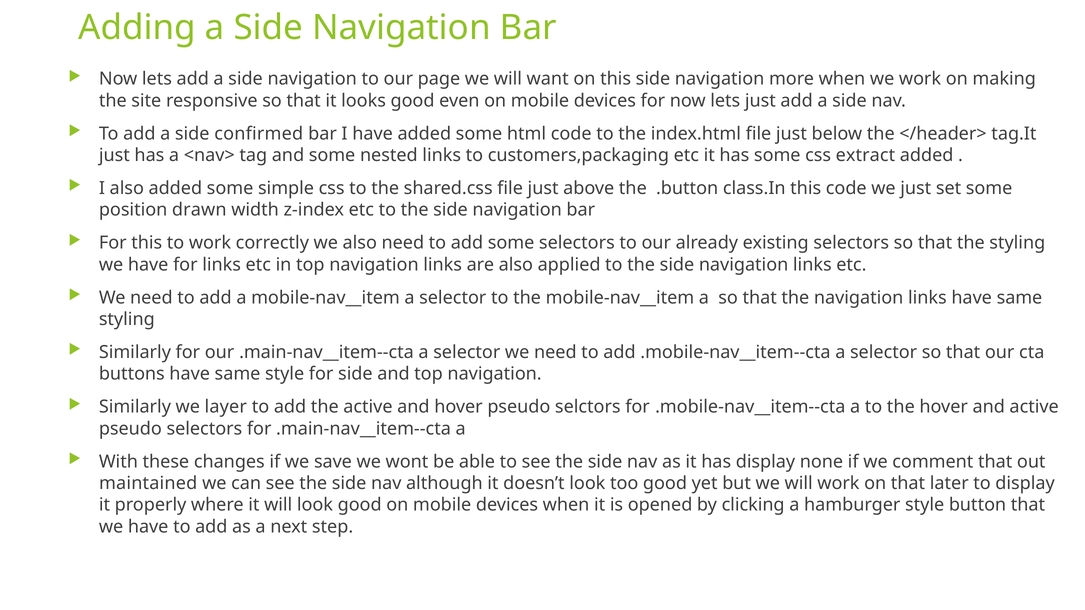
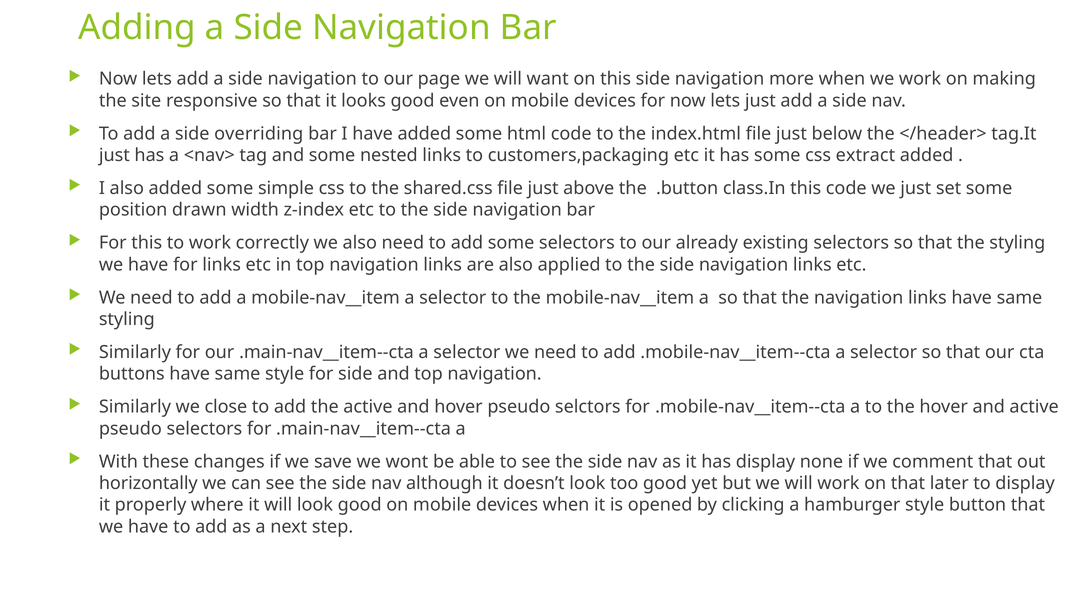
confirmed: confirmed -> overriding
layer: layer -> close
maintained: maintained -> horizontally
